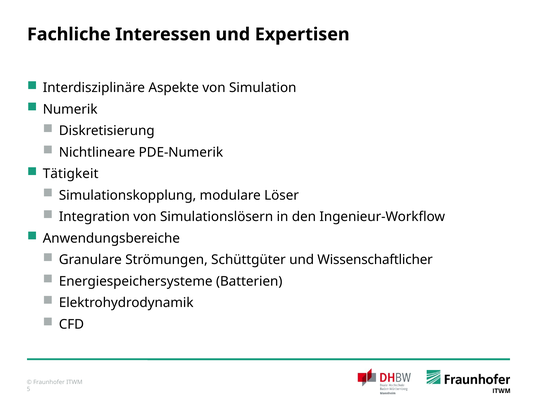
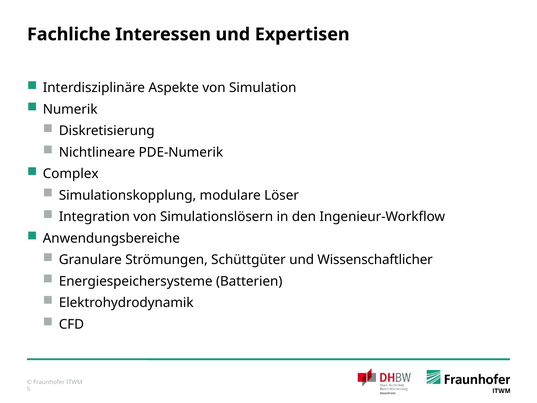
Tätigkeit: Tätigkeit -> Complex
